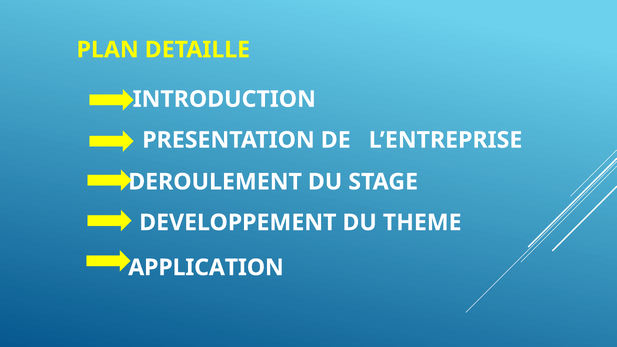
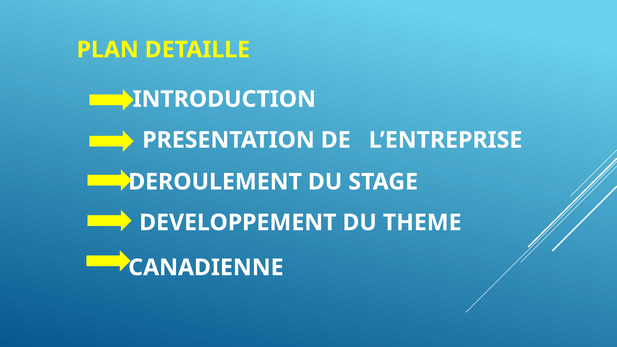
APPLICATION: APPLICATION -> CANADIENNE
